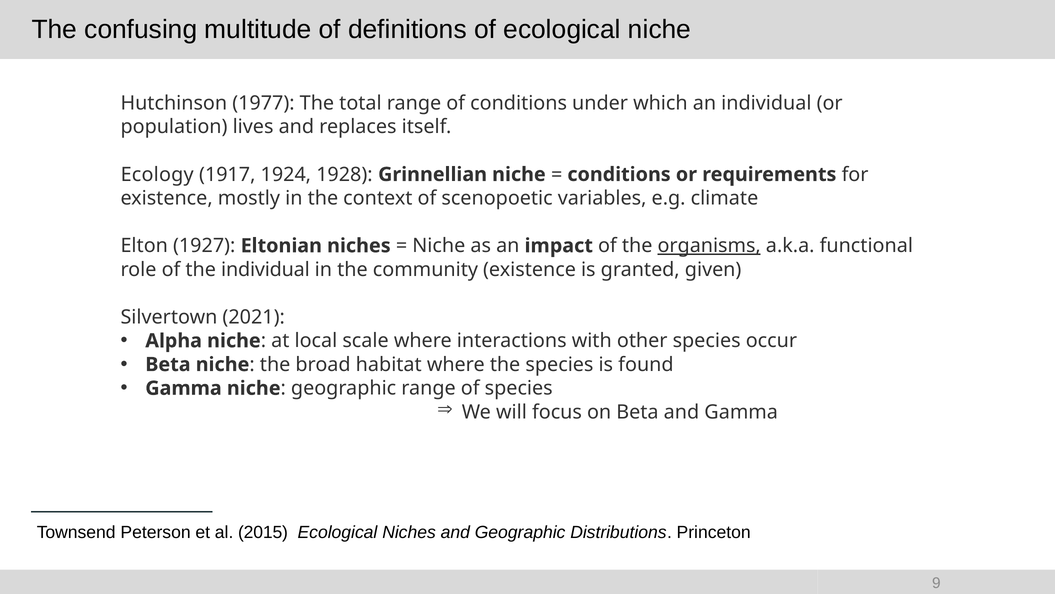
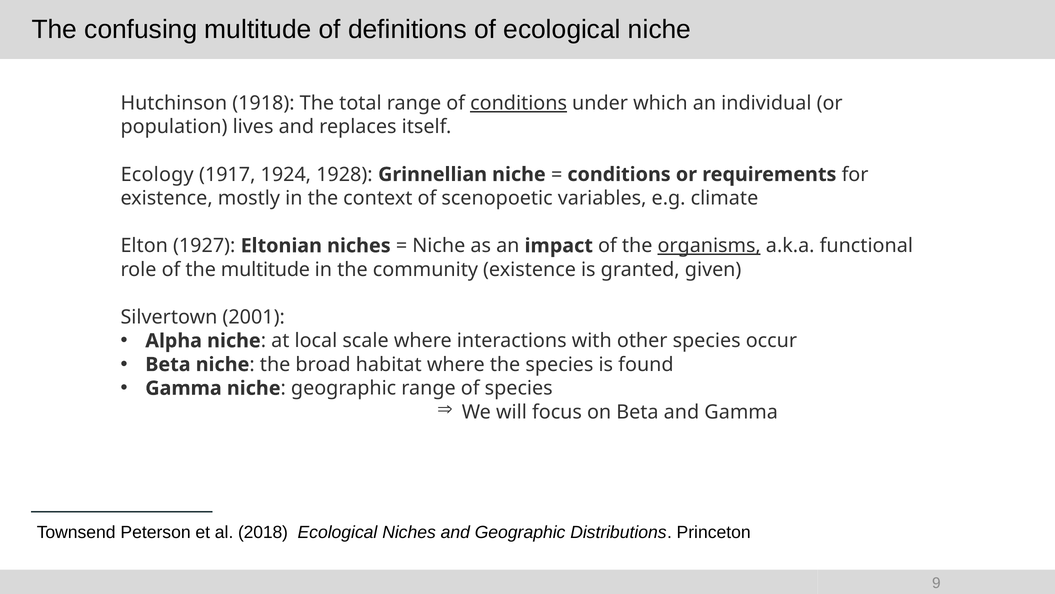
1977: 1977 -> 1918
conditions at (519, 103) underline: none -> present
the individual: individual -> multitude
2021: 2021 -> 2001
2015: 2015 -> 2018
